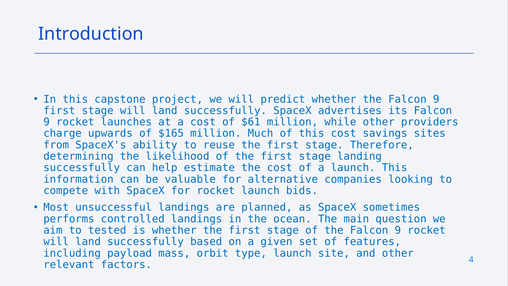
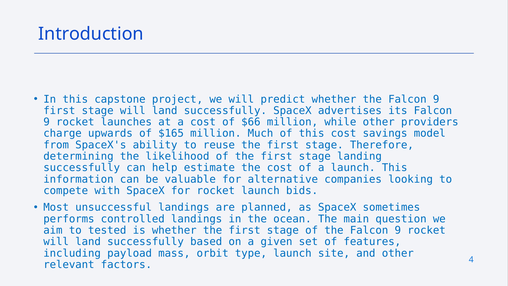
$61: $61 -> $66
sites: sites -> model
